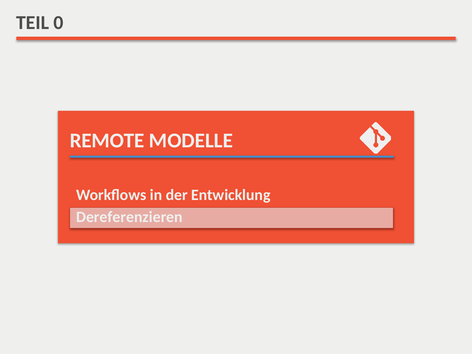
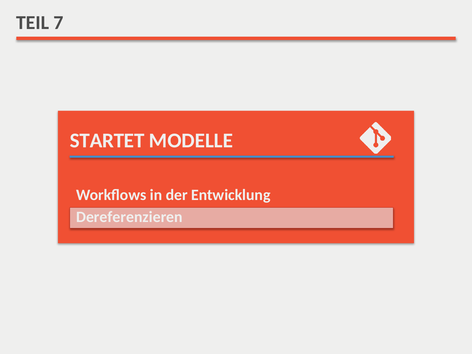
0: 0 -> 7
REMOTE: REMOTE -> STARTET
